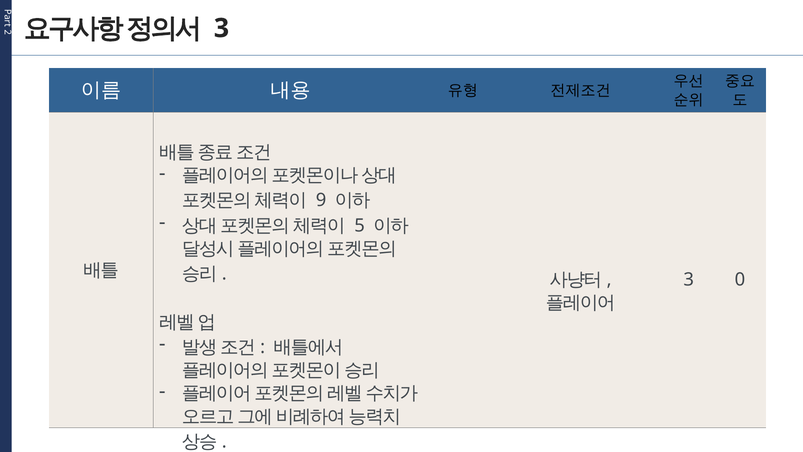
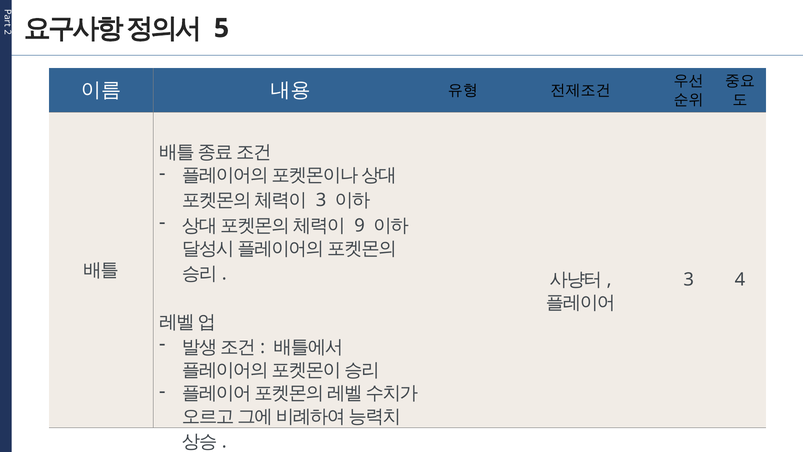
3 at (221, 28): 3 -> 5
9 at (321, 200): 9 -> 3
5: 5 -> 9
0: 0 -> 4
